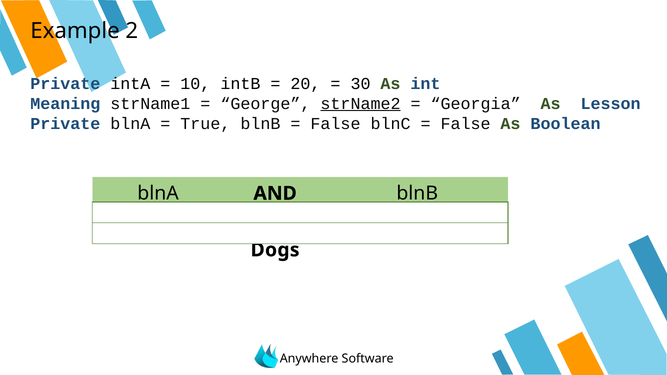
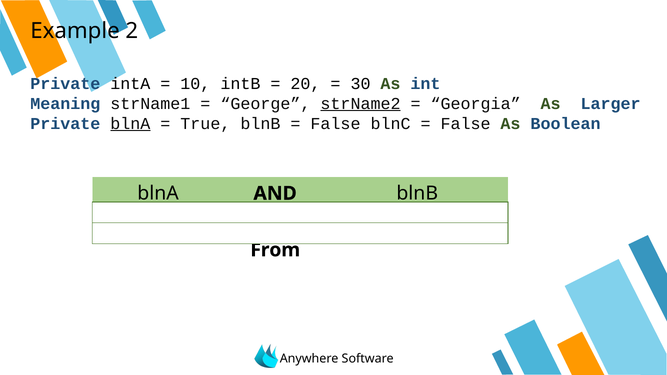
Lesson: Lesson -> Larger
blnA at (130, 124) underline: none -> present
Dogs: Dogs -> From
